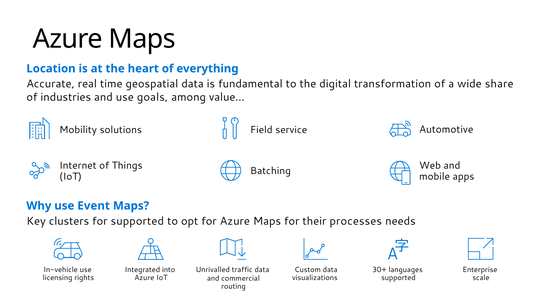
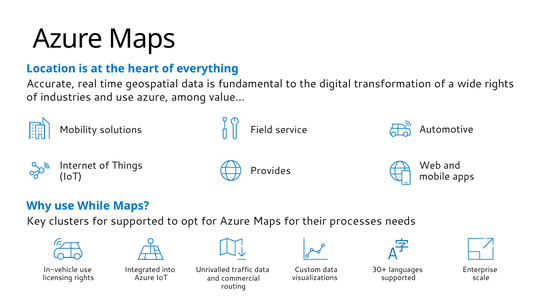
wide share: share -> rights
use goals: goals -> azure
Batching: Batching -> Provides
Event: Event -> While
